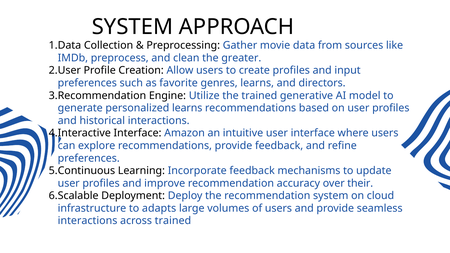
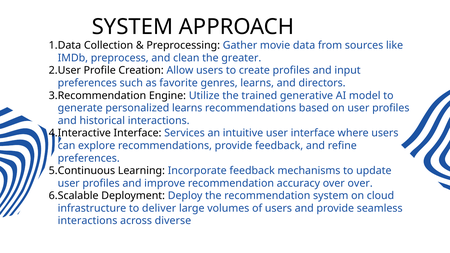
Amazon: Amazon -> Services
over their: their -> over
adapts: adapts -> deliver
across trained: trained -> diverse
